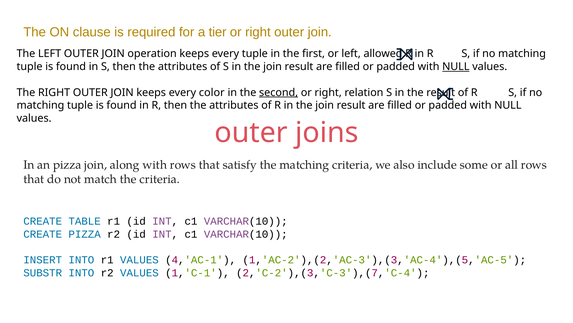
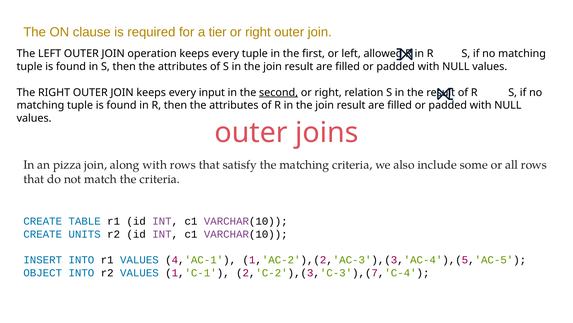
NULL at (456, 67) underline: present -> none
color: color -> input
CREATE PIZZA: PIZZA -> UNITS
SUBSTR: SUBSTR -> OBJECT
